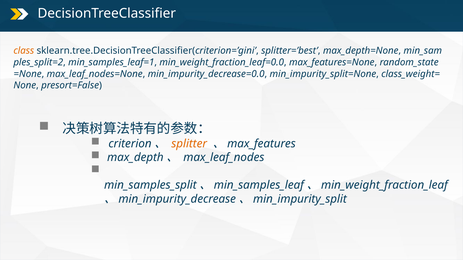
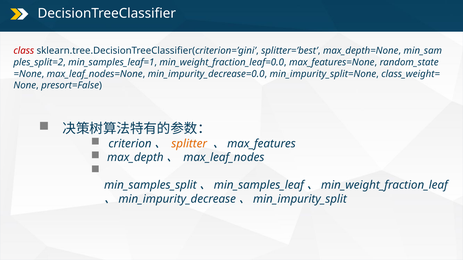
class colour: orange -> red
